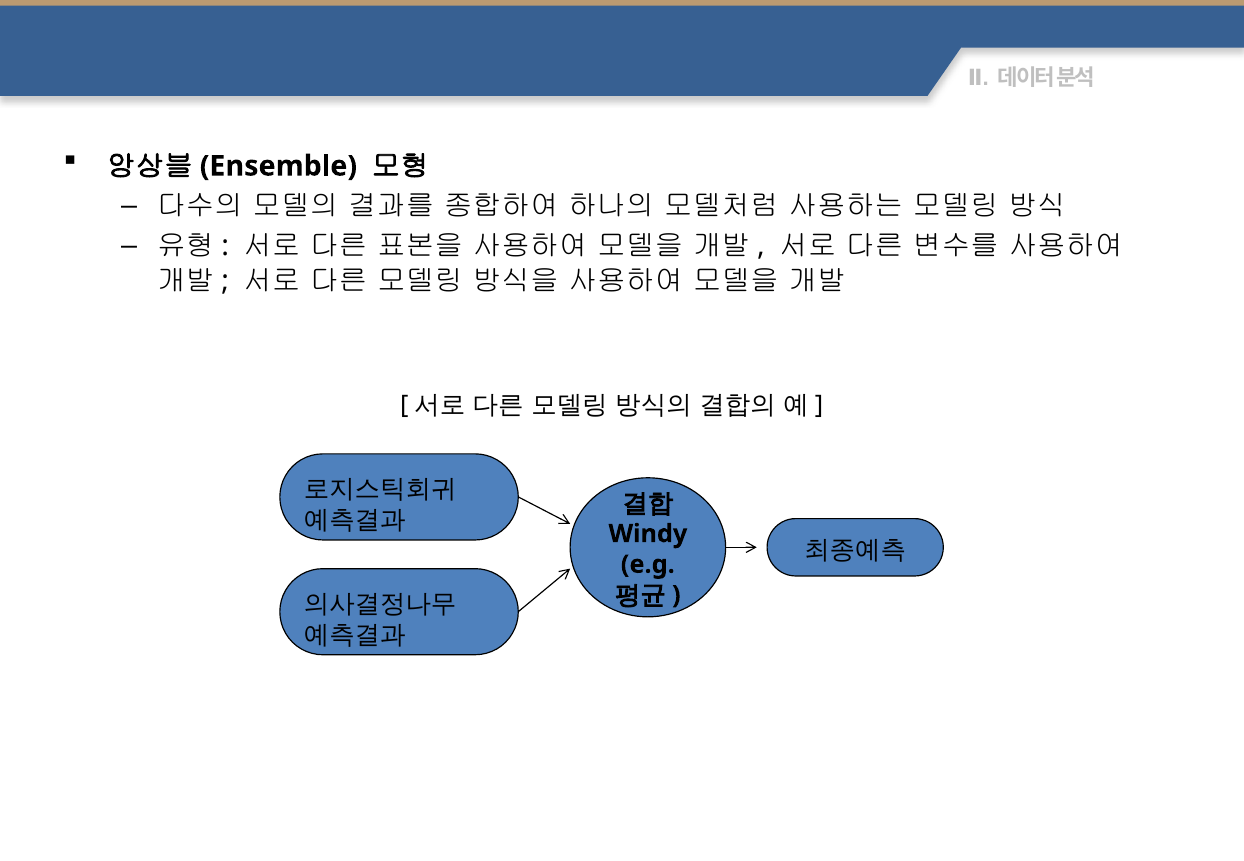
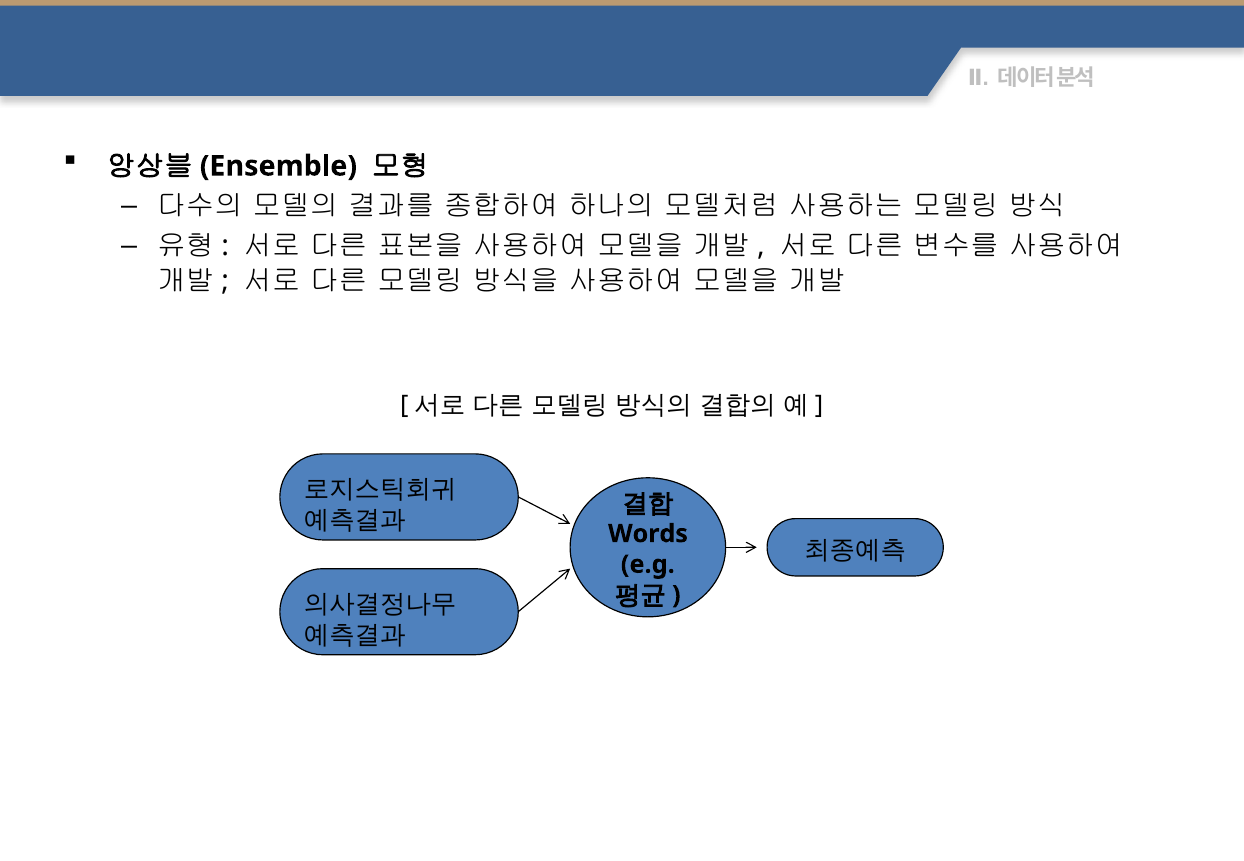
Windy: Windy -> Words
